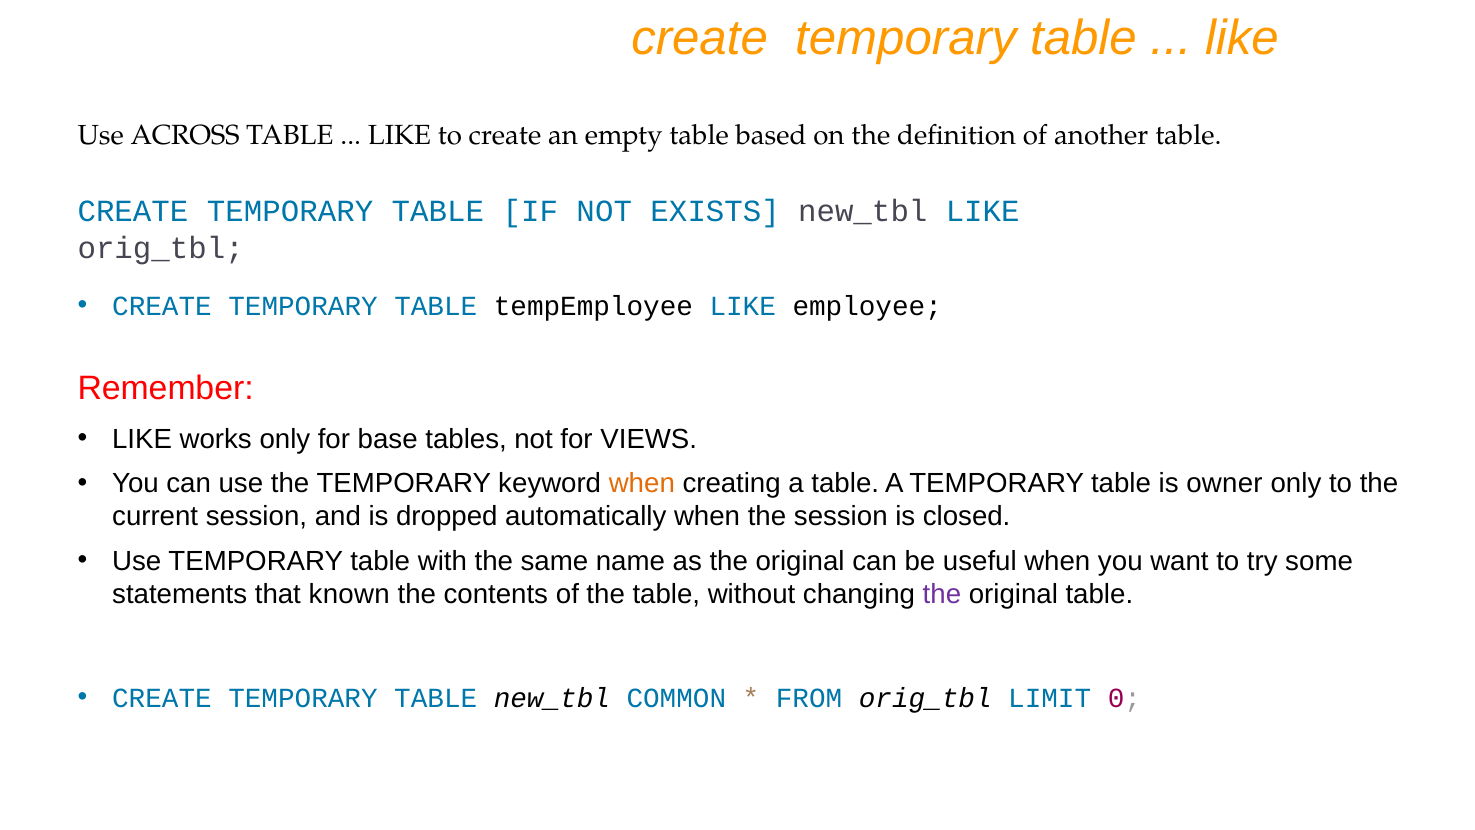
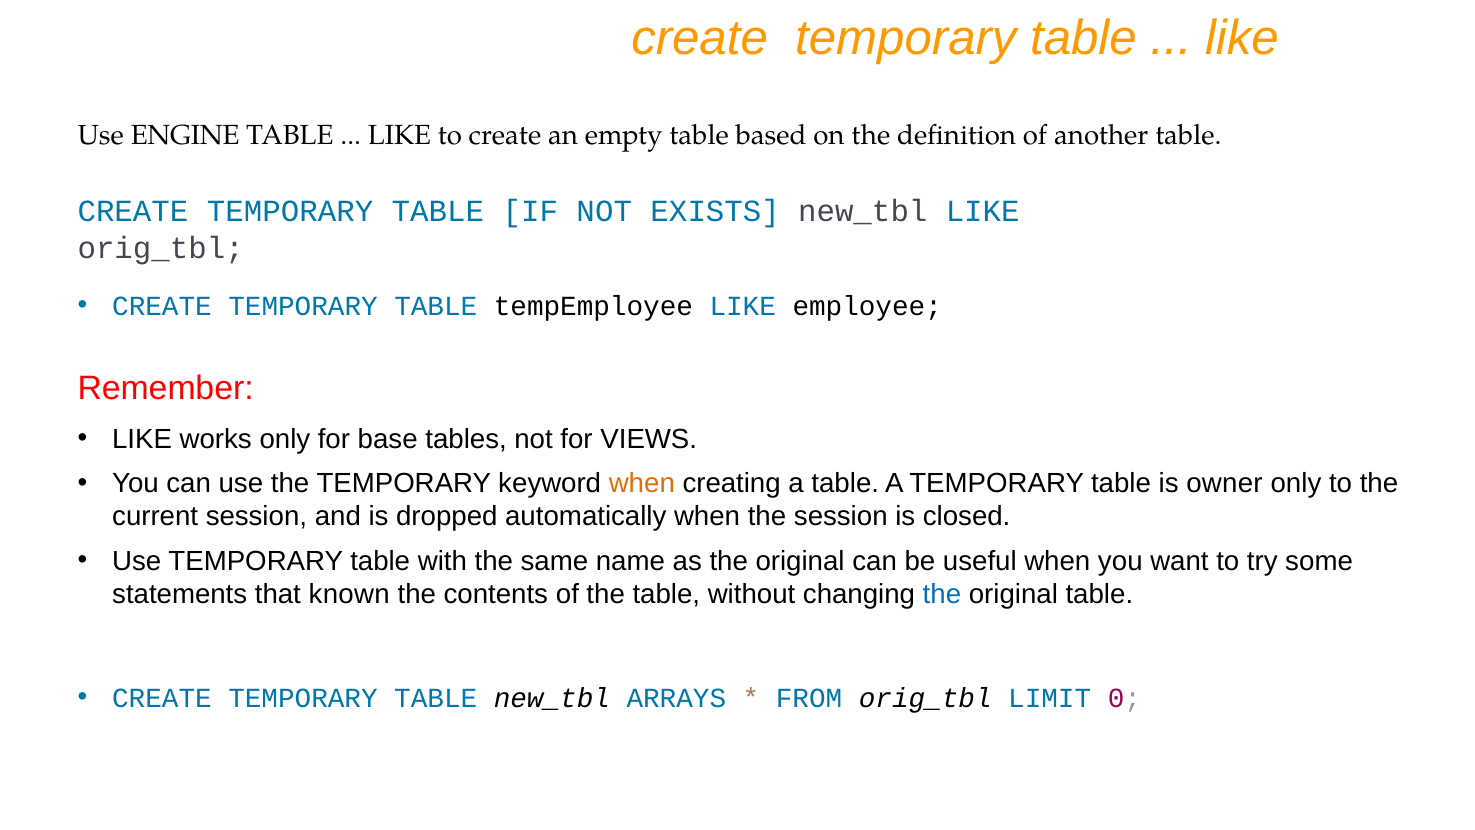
ACROSS: ACROSS -> ENGINE
the at (942, 594) colour: purple -> blue
COMMON: COMMON -> ARRAYS
